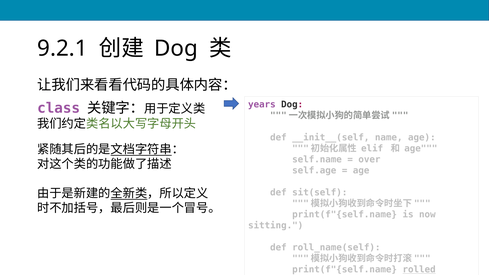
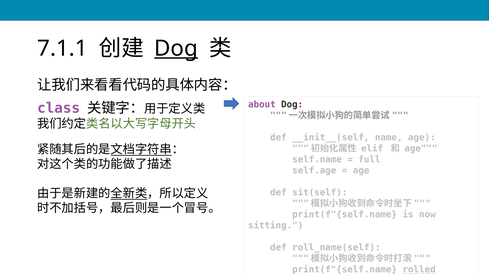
9.2.1: 9.2.1 -> 7.1.1
Dog at (176, 48) underline: none -> present
years: years -> about
over at (369, 160): over -> full
